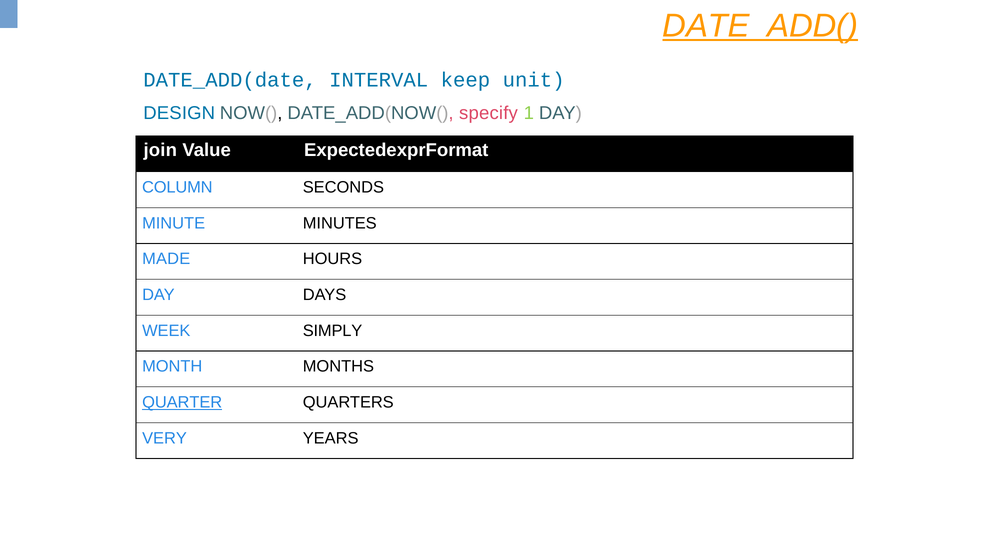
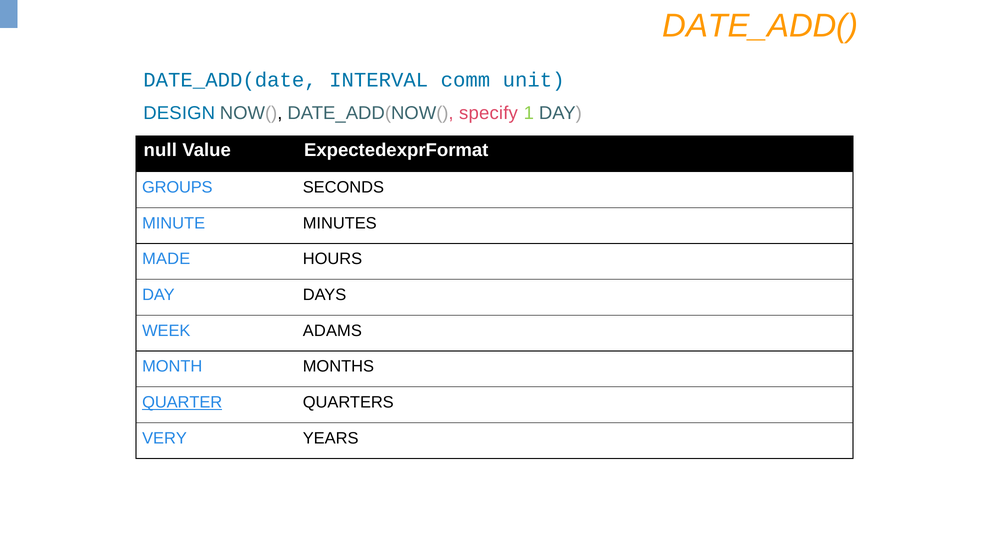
DATE_ADD( underline: present -> none
keep: keep -> comm
join: join -> null
COLUMN: COLUMN -> GROUPS
SIMPLY: SIMPLY -> ADAMS
